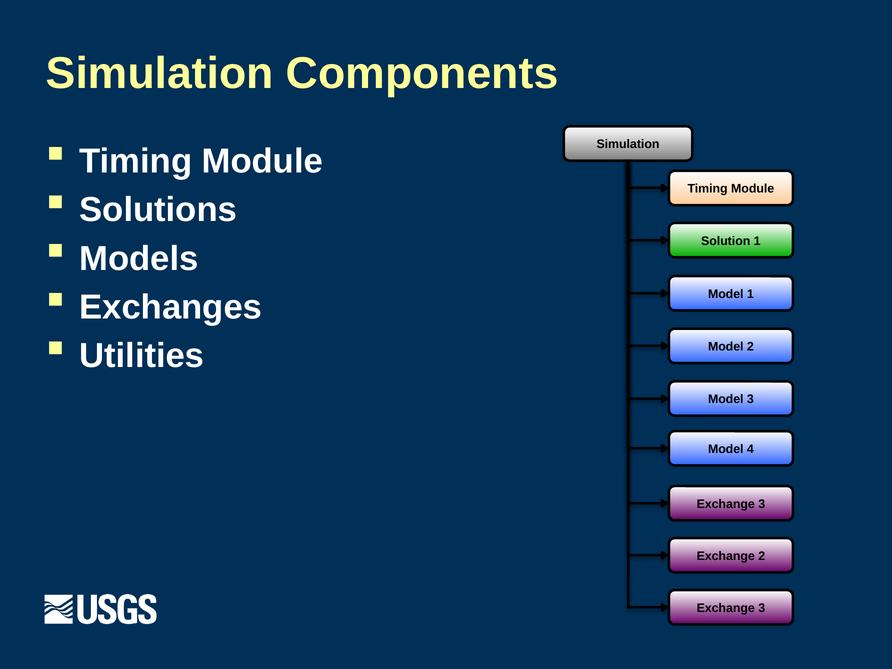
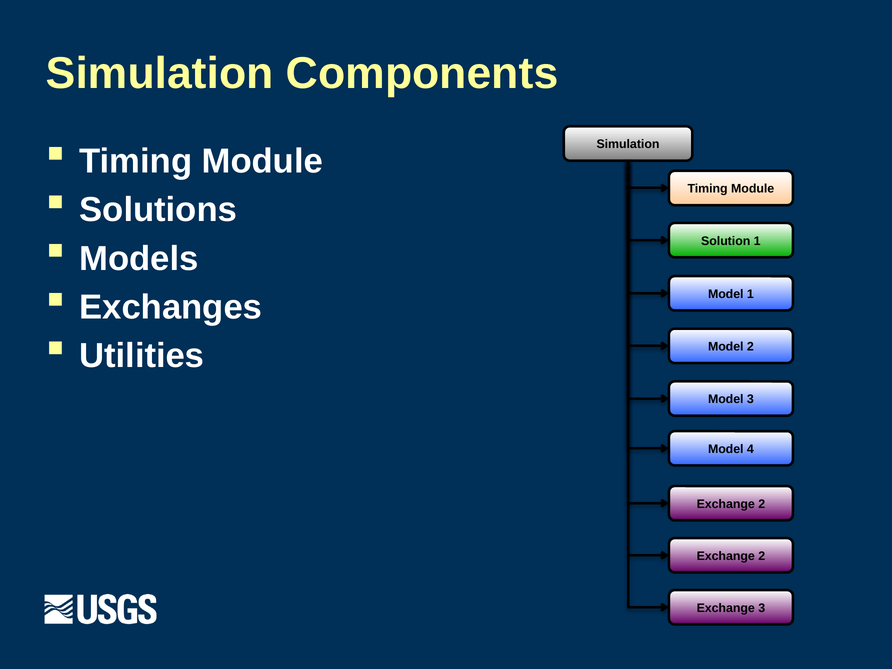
3 at (762, 504): 3 -> 2
